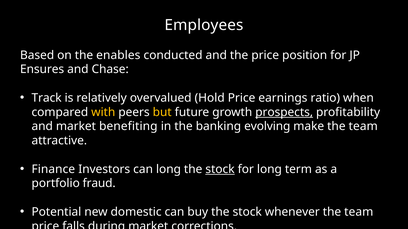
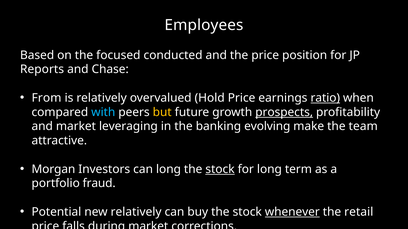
enables: enables -> focused
Ensures: Ensures -> Reports
Track: Track -> From
ratio underline: none -> present
with colour: yellow -> light blue
benefiting: benefiting -> leveraging
Finance: Finance -> Morgan
new domestic: domestic -> relatively
whenever underline: none -> present
team at (359, 212): team -> retail
